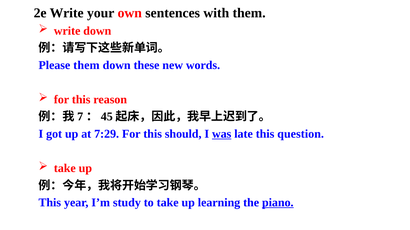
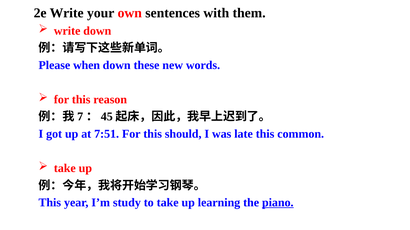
Please them: them -> when
7:29: 7:29 -> 7:51
was underline: present -> none
question: question -> common
